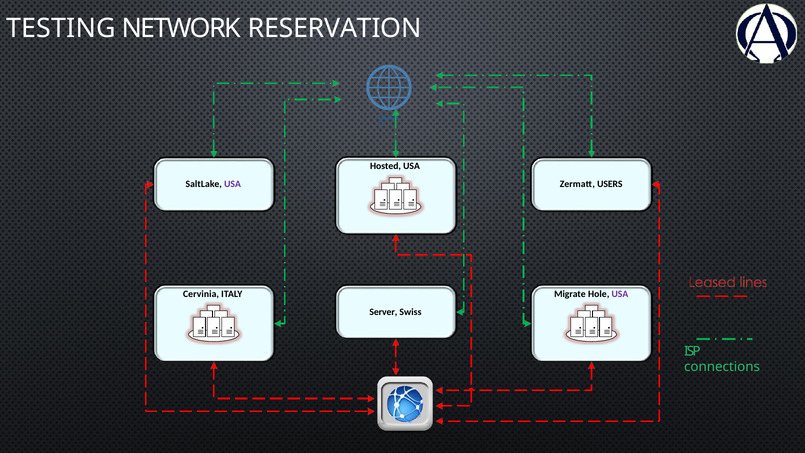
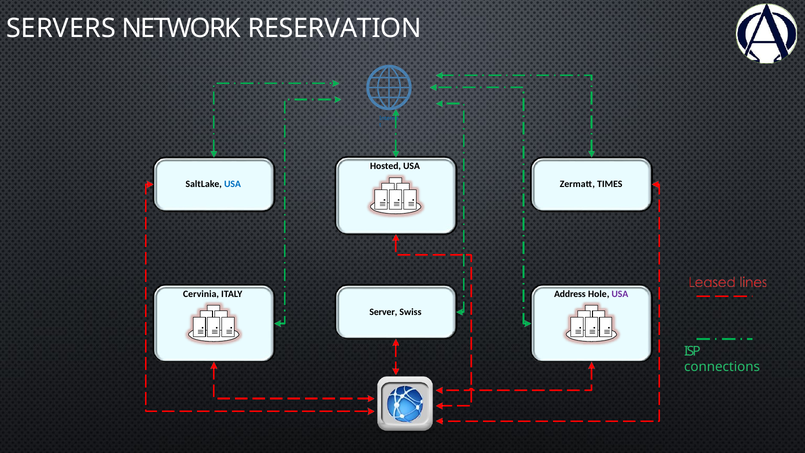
TESTING: TESTING -> SERVERS
USA at (232, 184) colour: purple -> blue
USERS: USERS -> TIMES
Migrate: Migrate -> Address
